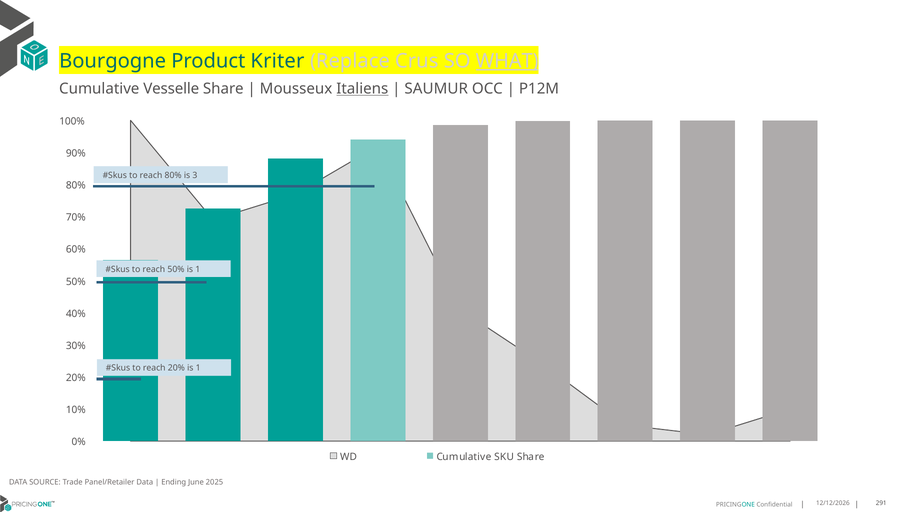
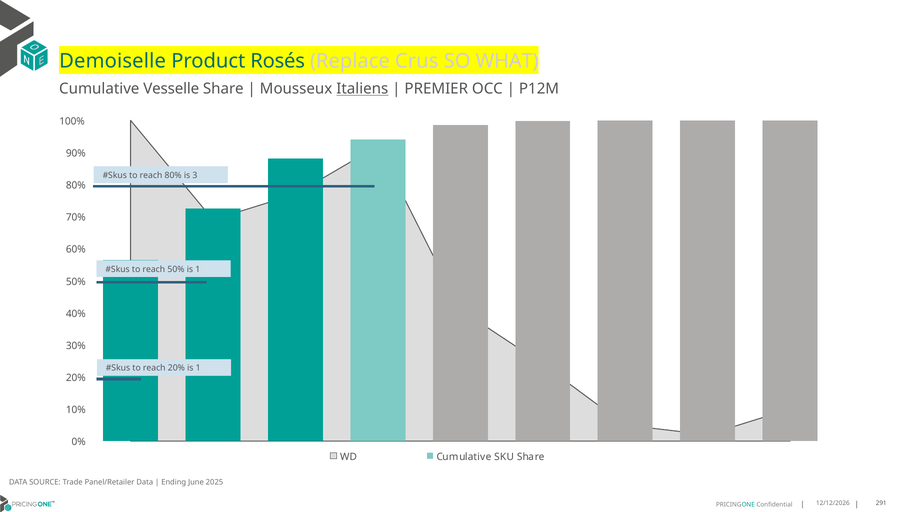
Bourgogne: Bourgogne -> Demoiselle
Kriter: Kriter -> Rosés
WHAT underline: present -> none
SAUMUR: SAUMUR -> PREMIER
